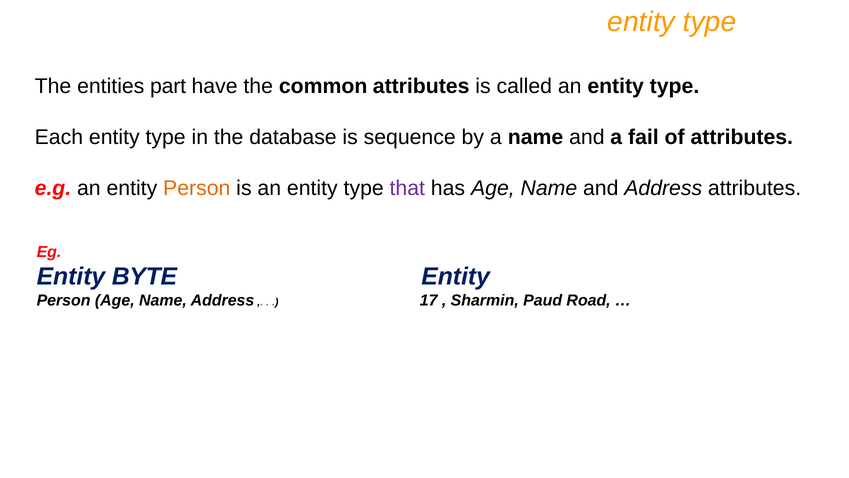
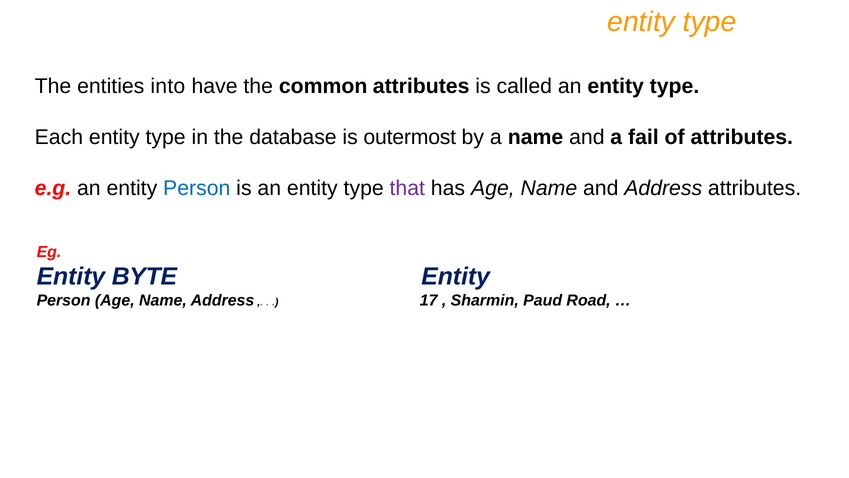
part: part -> into
sequence: sequence -> outermost
Person at (197, 188) colour: orange -> blue
